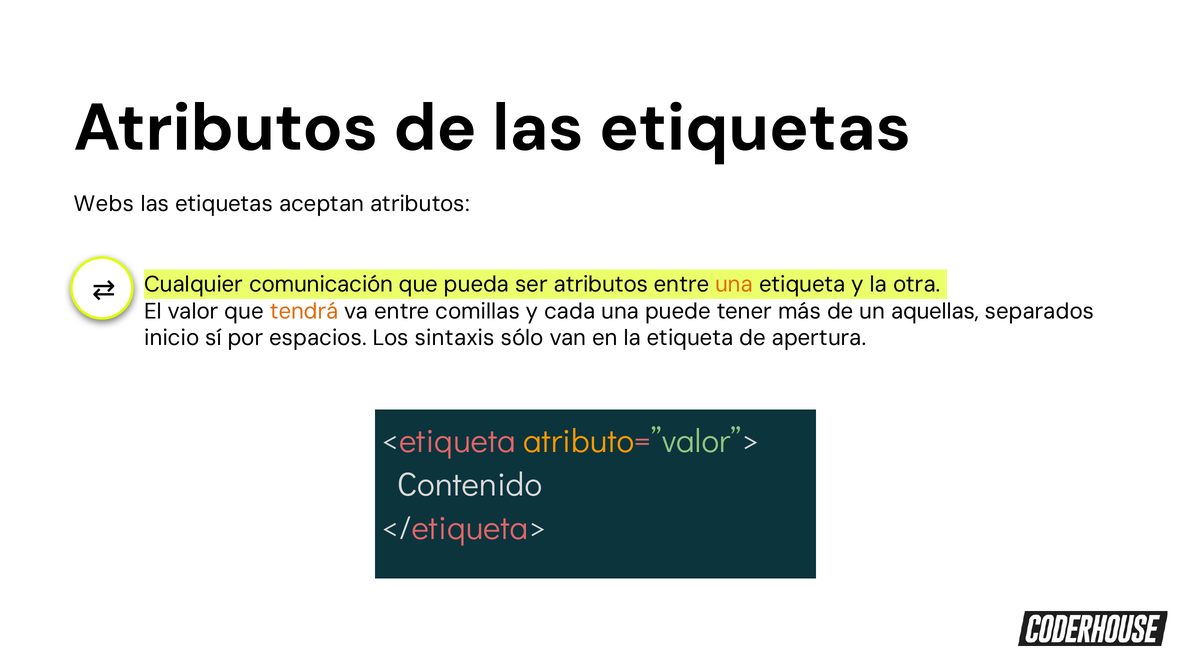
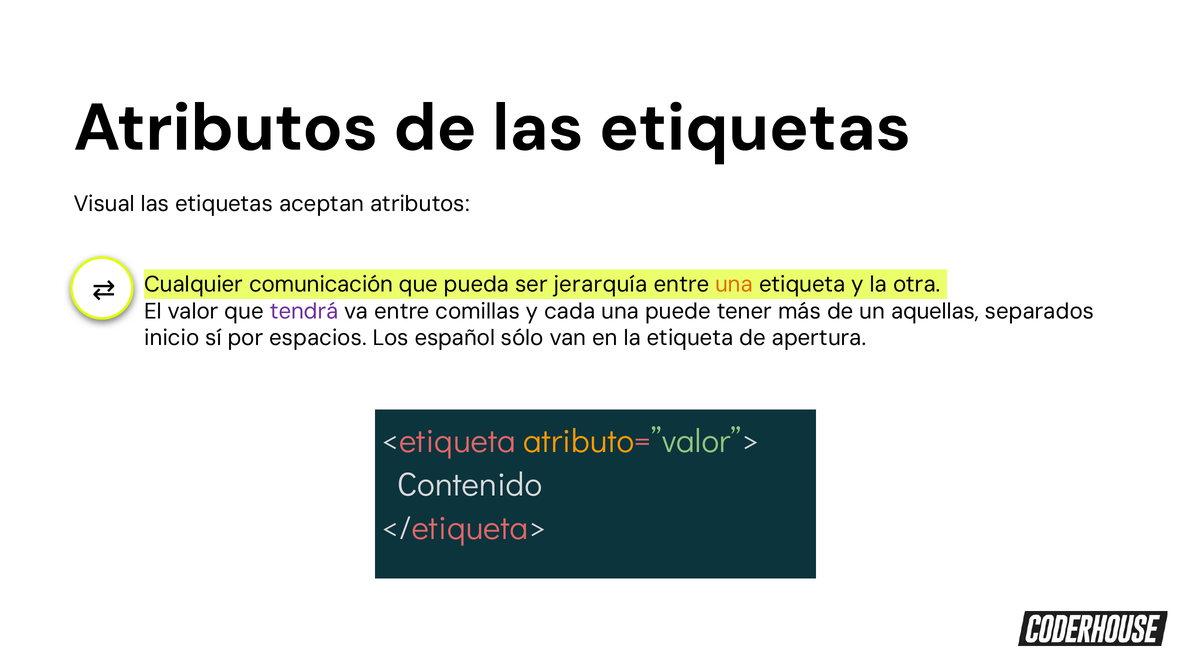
Webs: Webs -> Visual
ser atributos: atributos -> jerarquía
tendrá colour: orange -> purple
sintaxis: sintaxis -> español
